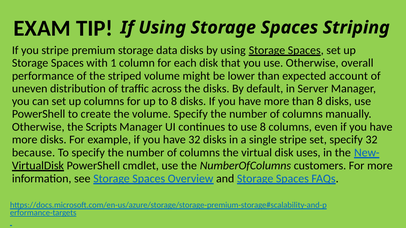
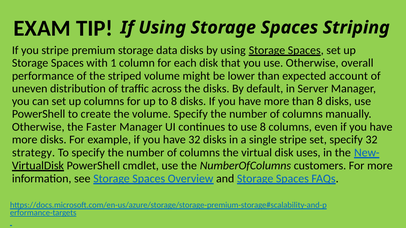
Scripts: Scripts -> Faster
because: because -> strategy
